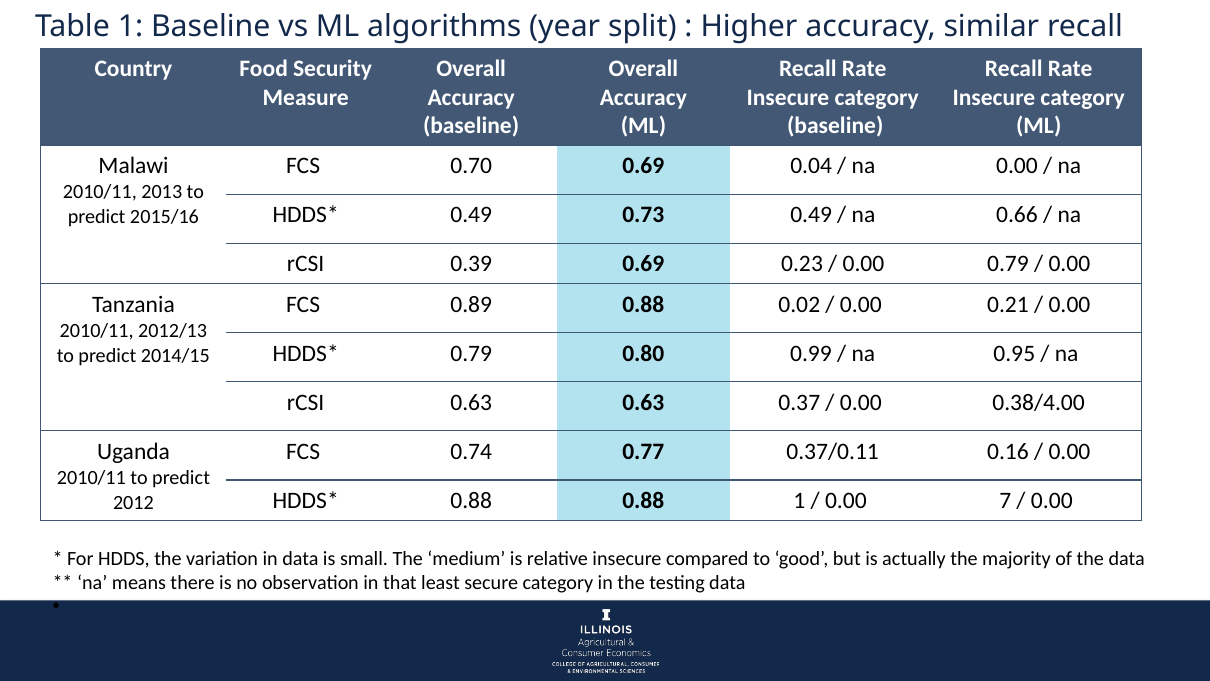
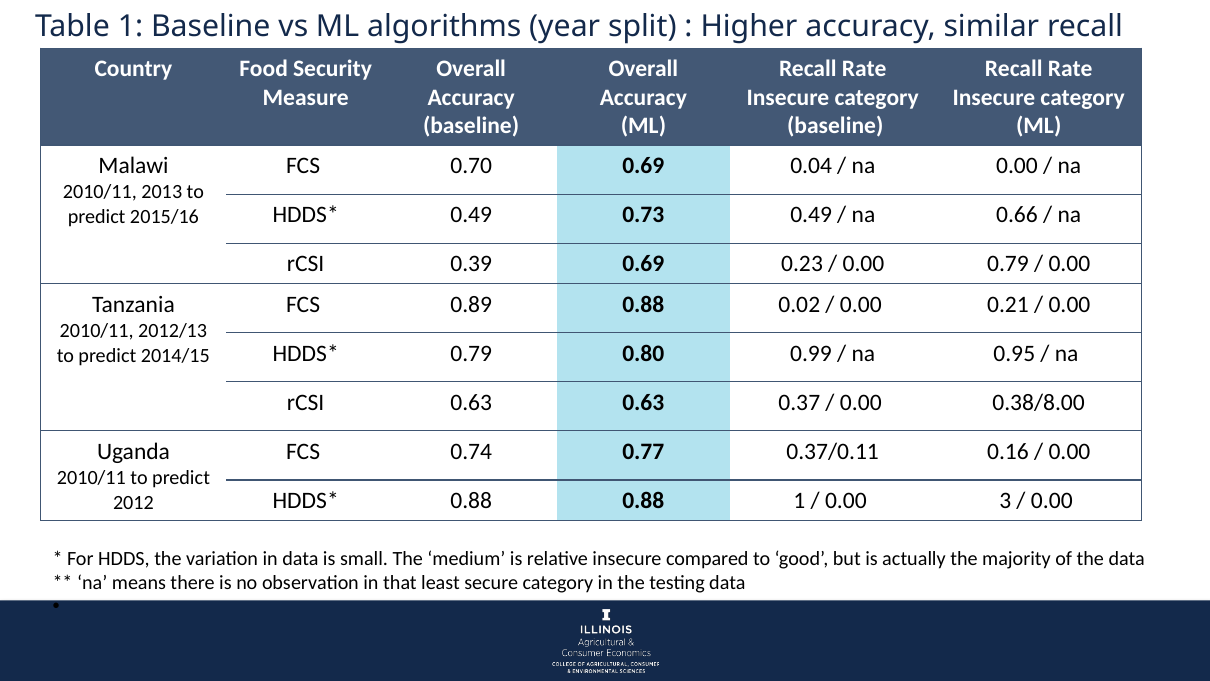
0.38/4.00: 0.38/4.00 -> 0.38/8.00
7: 7 -> 3
